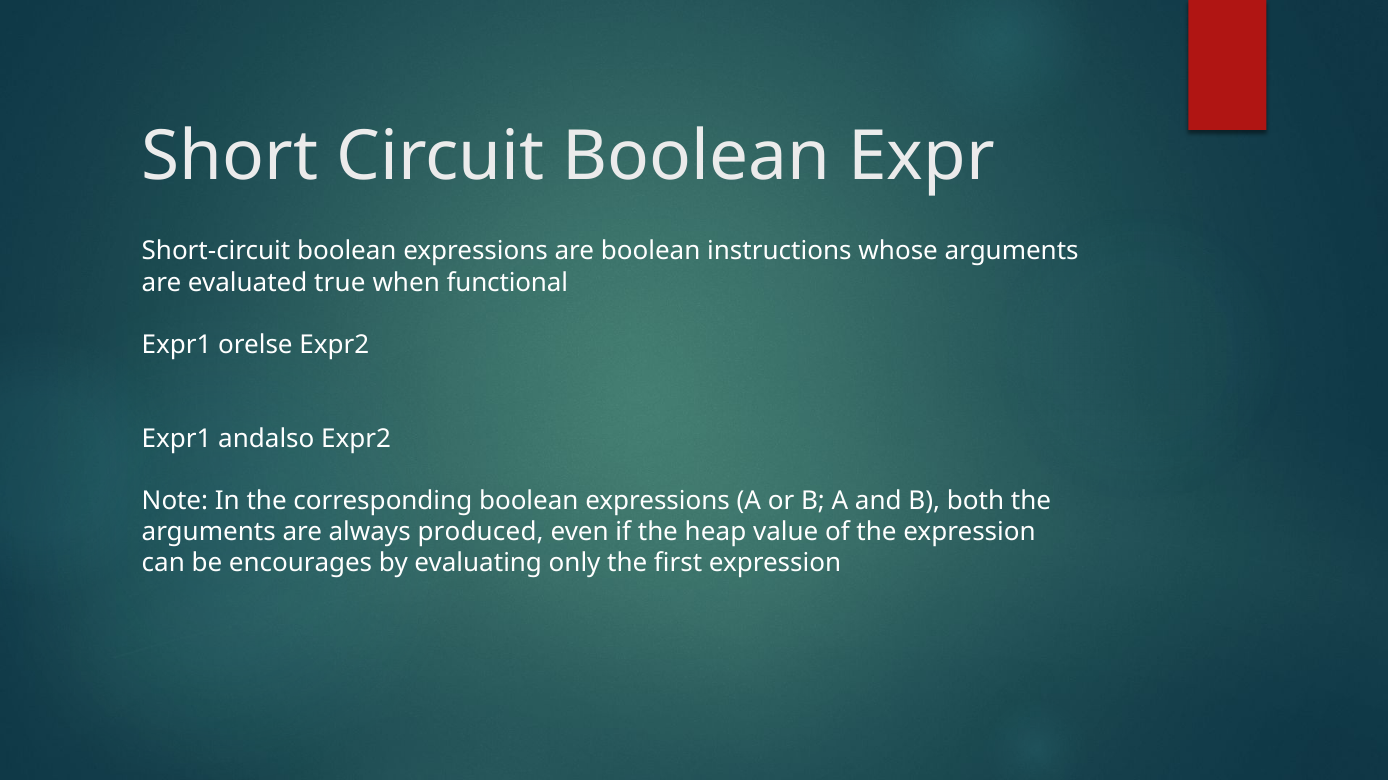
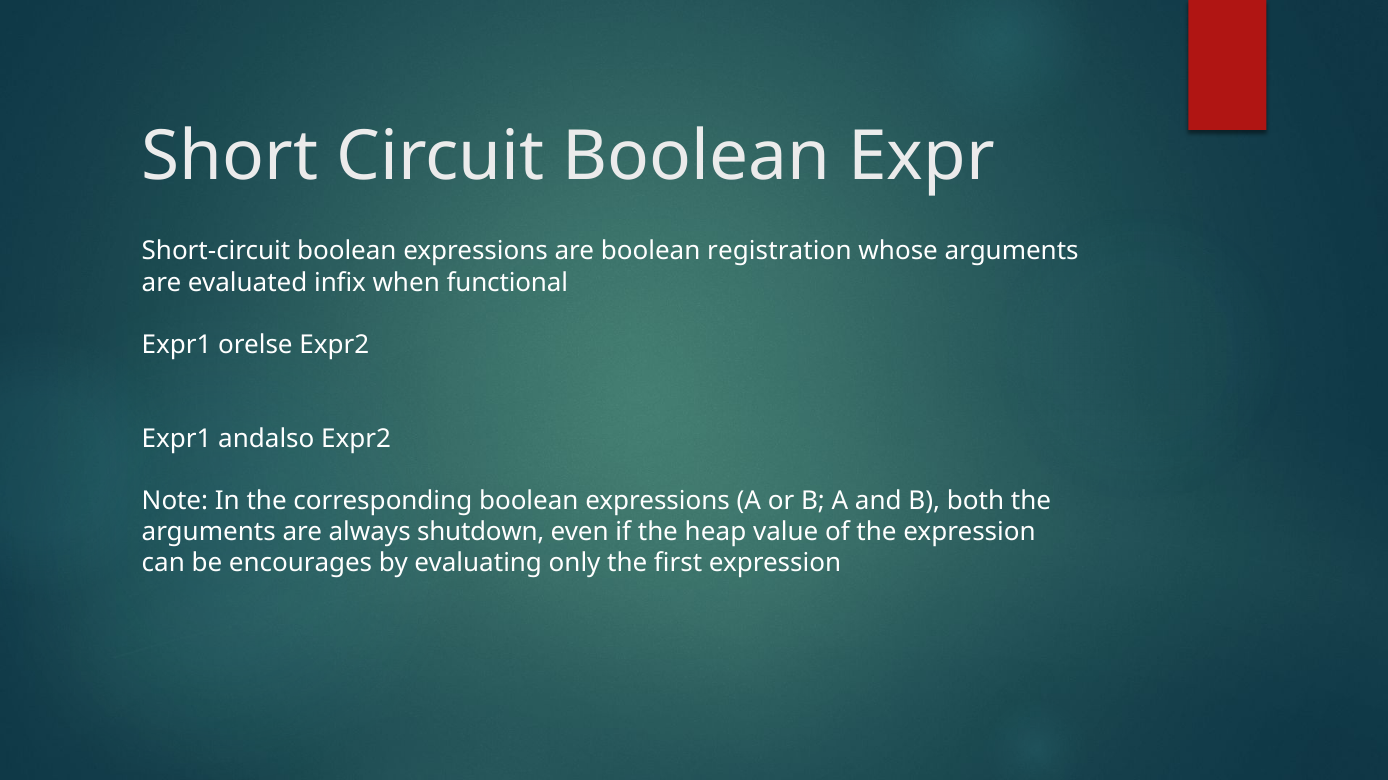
instructions: instructions -> registration
true: true -> infix
produced: produced -> shutdown
